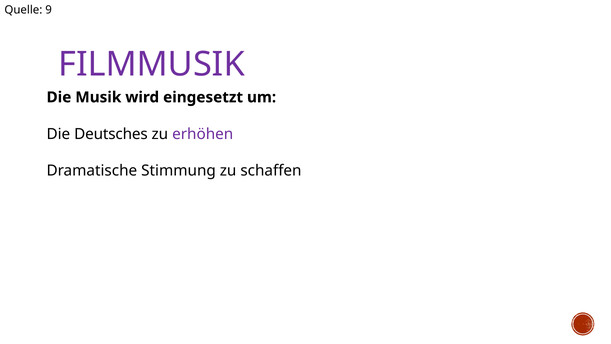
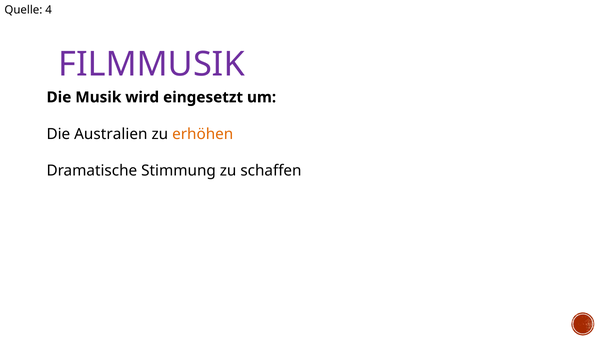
9: 9 -> 4
Deutsches: Deutsches -> Australien
erhöhen colour: purple -> orange
